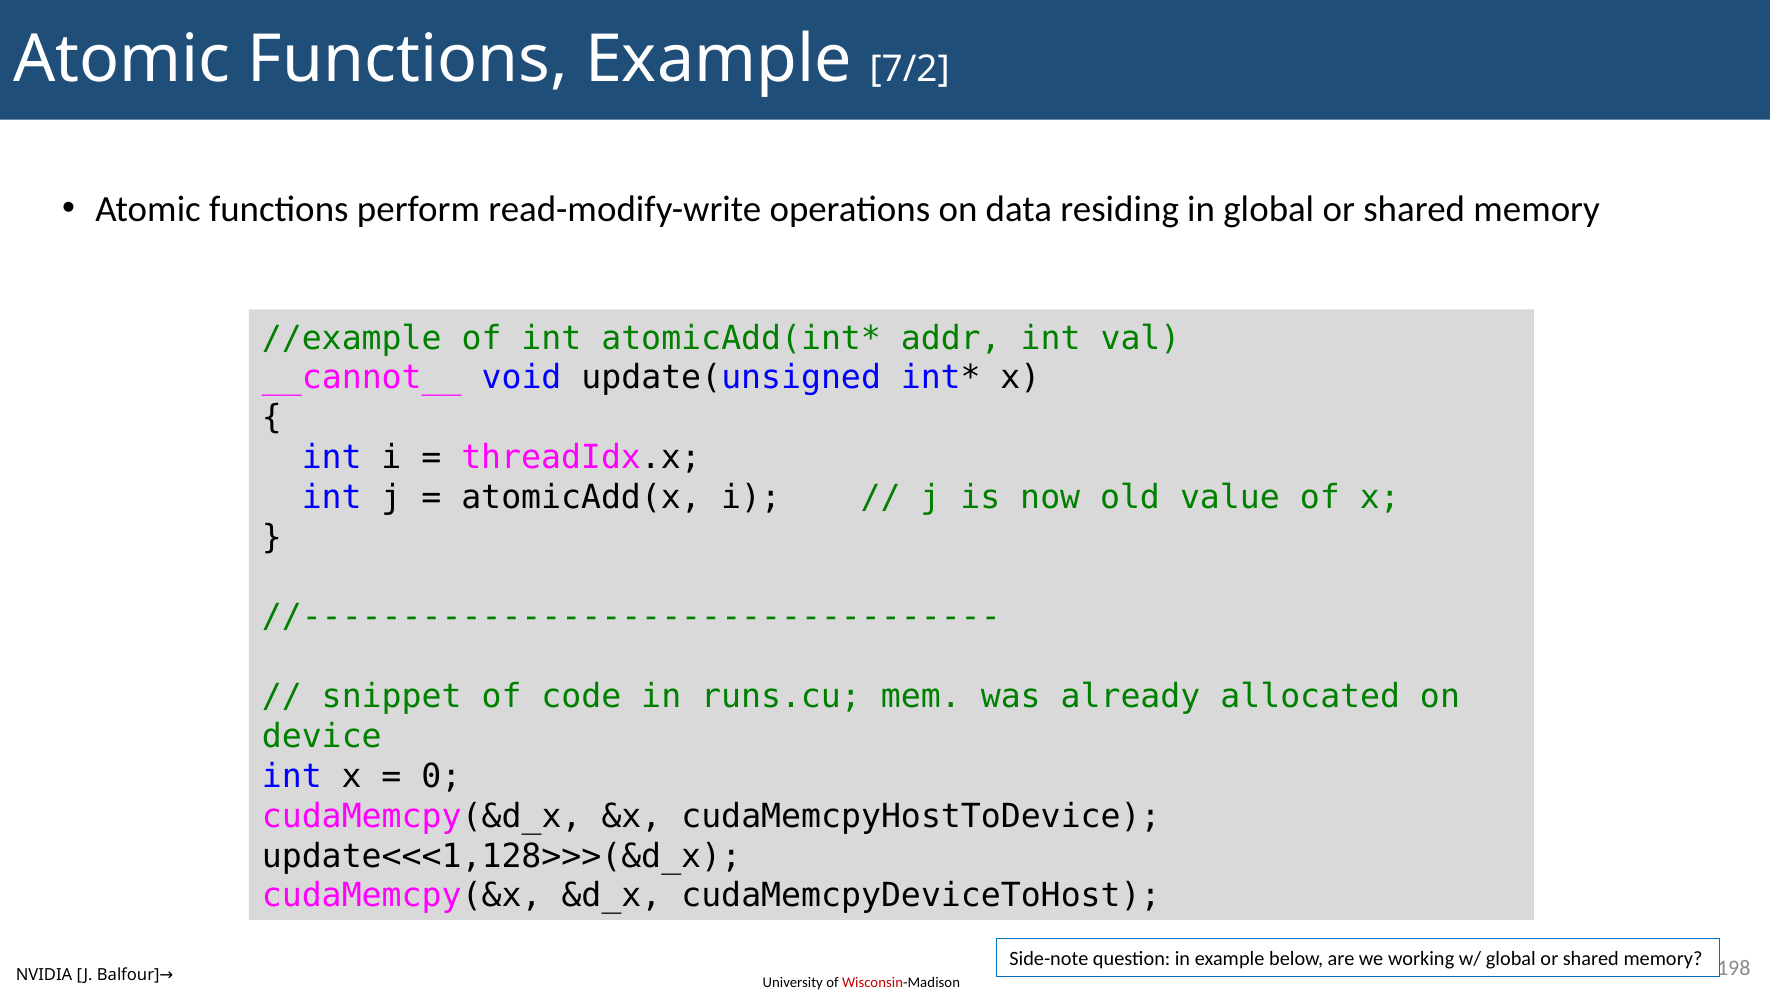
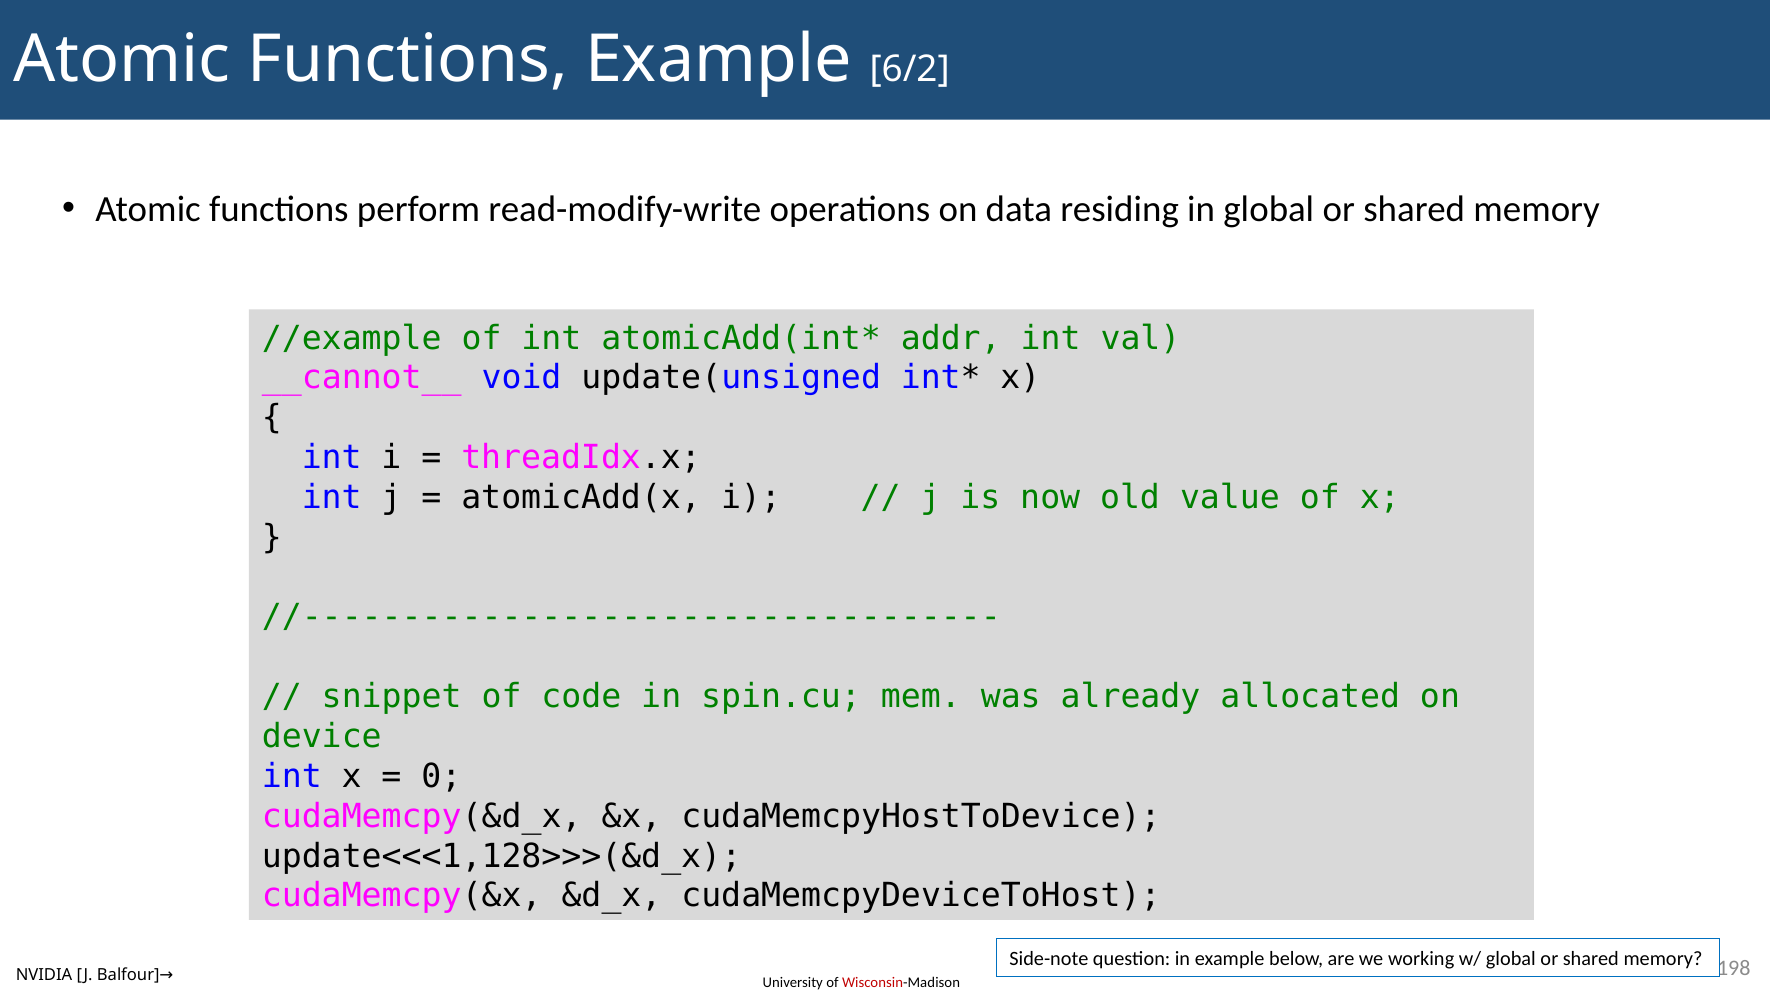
7/2: 7/2 -> 6/2
runs.cu: runs.cu -> spin.cu
